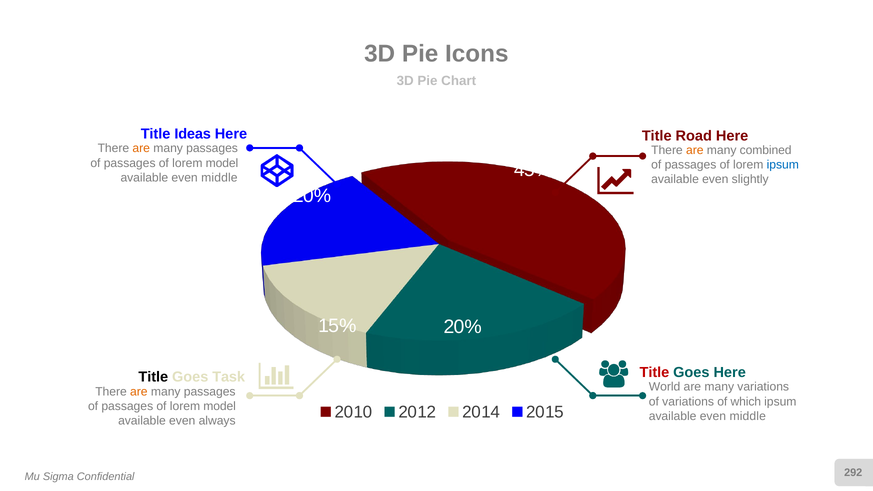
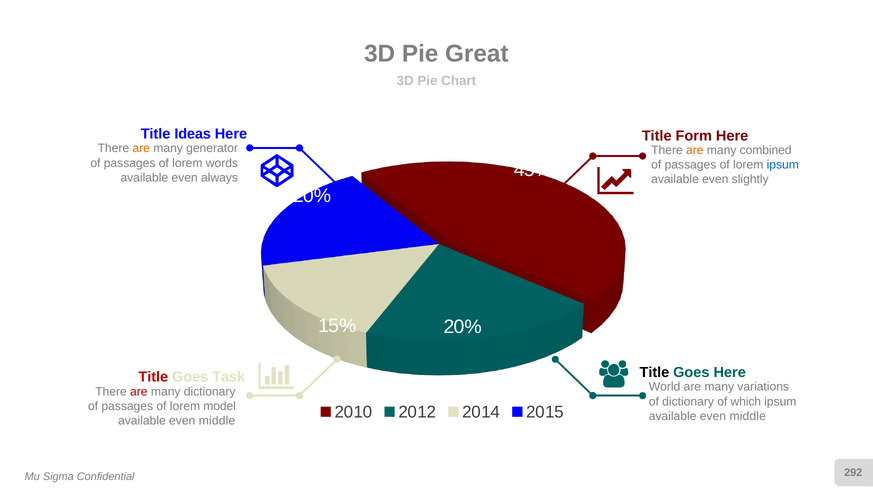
Icons: Icons -> Great
Road: Road -> Form
passages at (212, 148): passages -> generator
model at (222, 163): model -> words
middle at (219, 178): middle -> always
Title at (654, 373) colour: red -> black
Title at (153, 377) colour: black -> red
are at (139, 392) colour: orange -> red
passages at (210, 392): passages -> dictionary
of variations: variations -> dictionary
always at (217, 421): always -> middle
